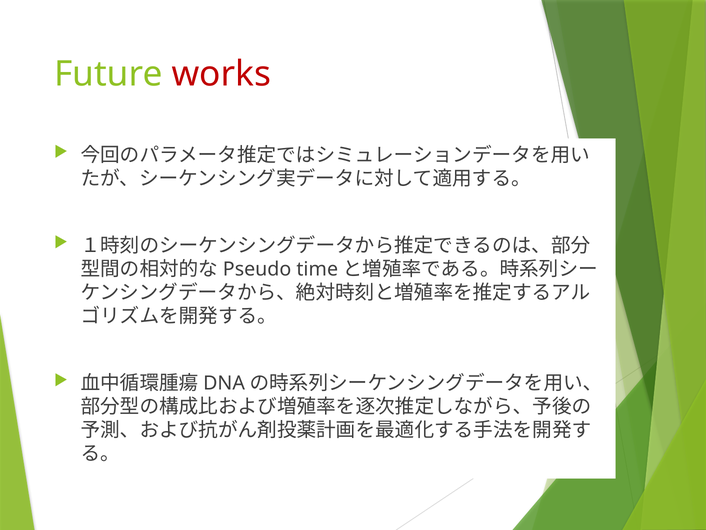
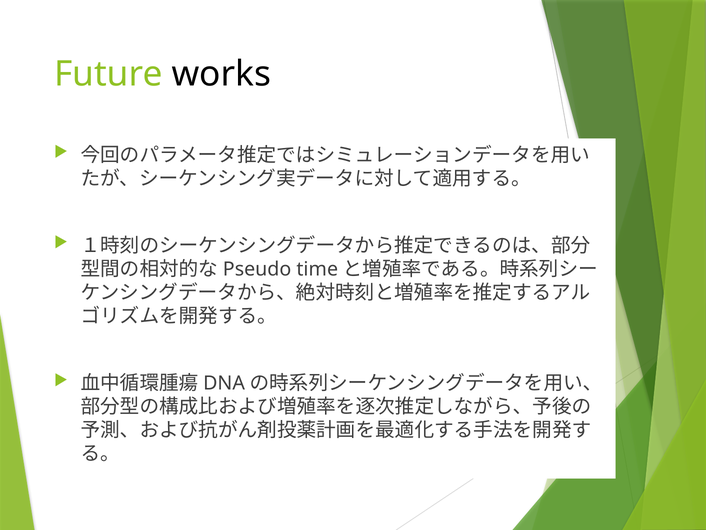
works colour: red -> black
